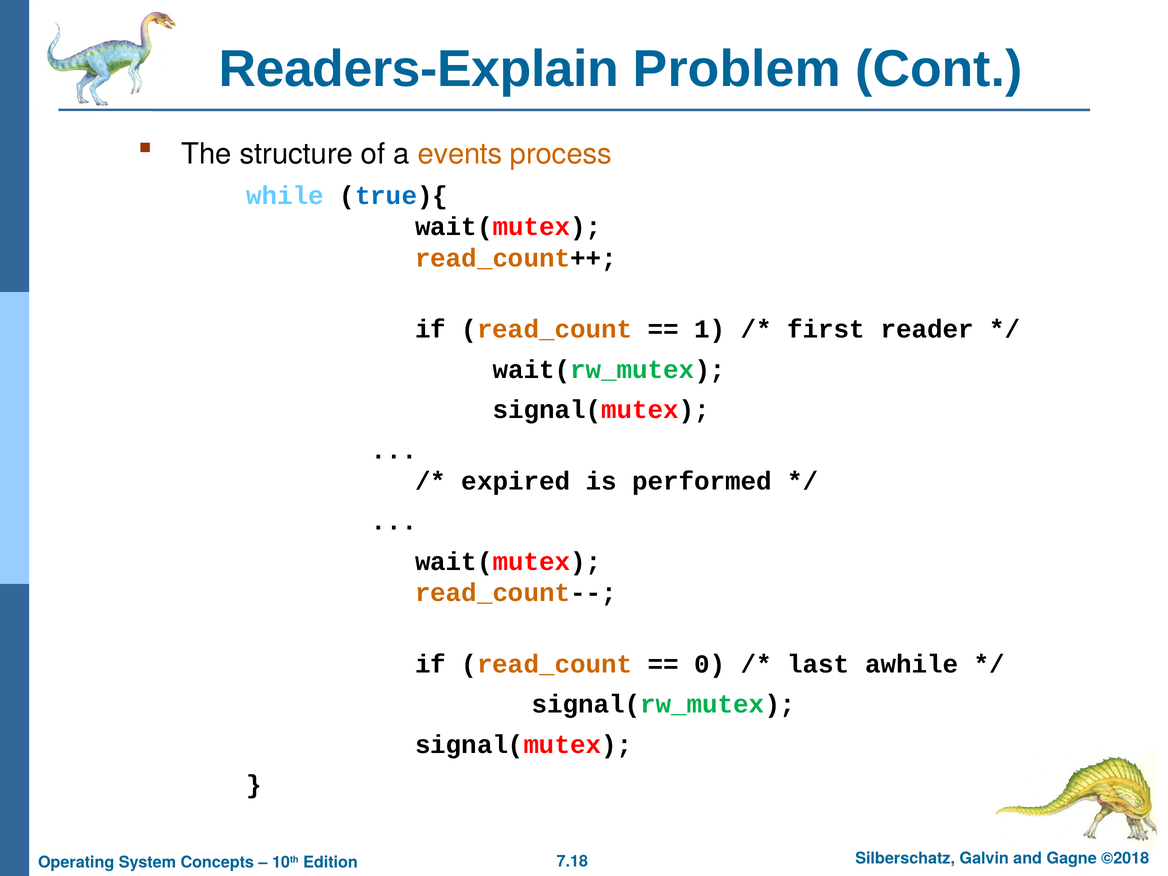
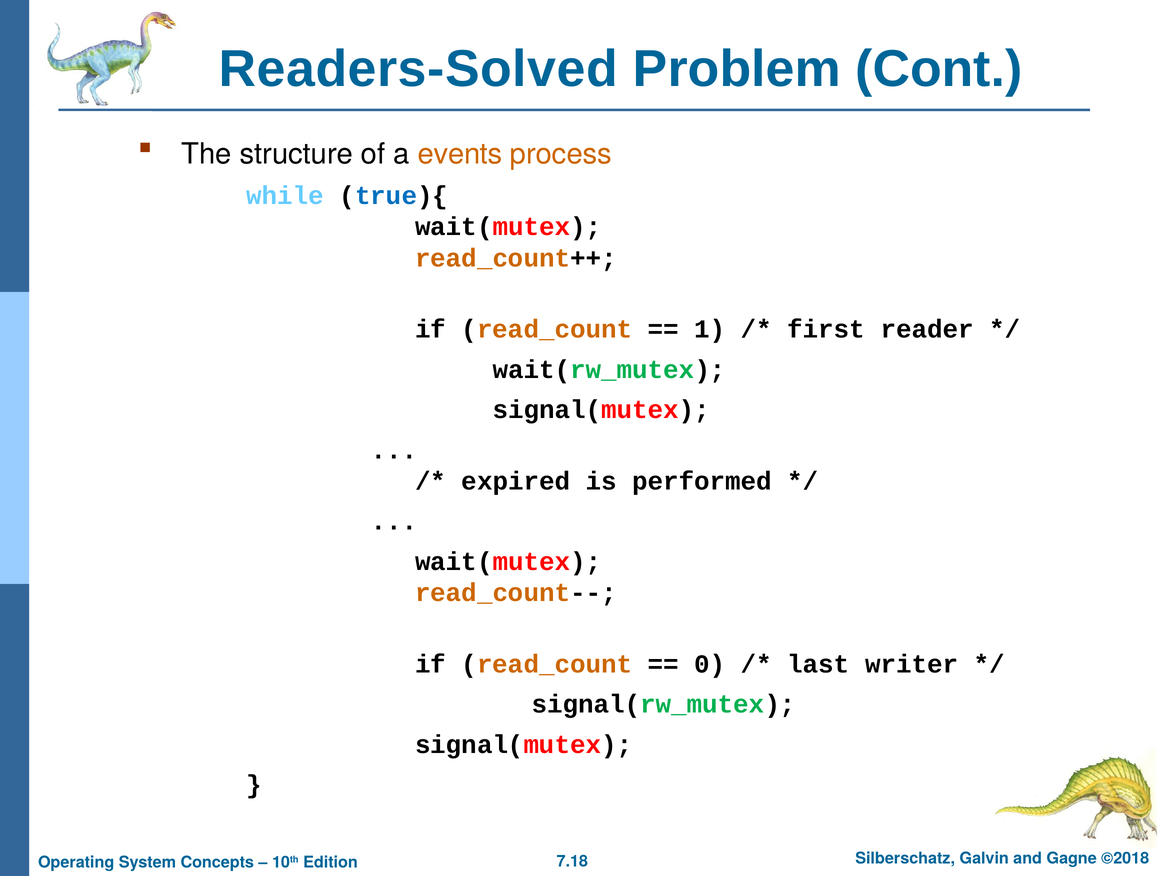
Readers-Explain: Readers-Explain -> Readers-Solved
awhile: awhile -> writer
